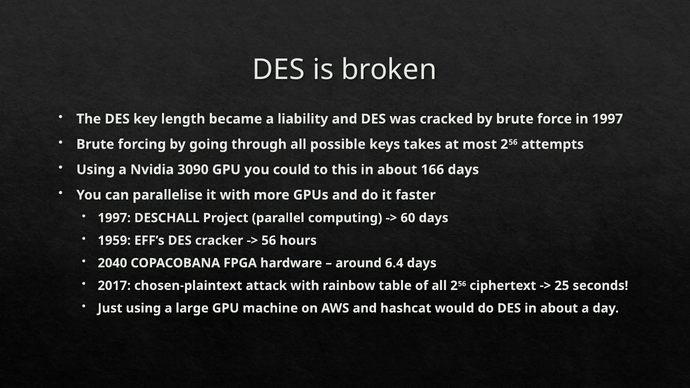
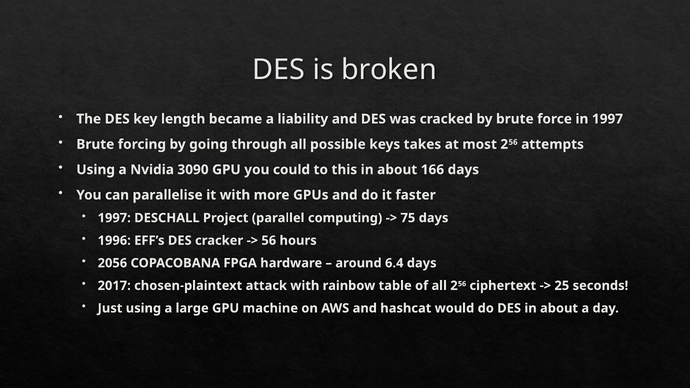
60: 60 -> 75
1959: 1959 -> 1996
2040: 2040 -> 2056
